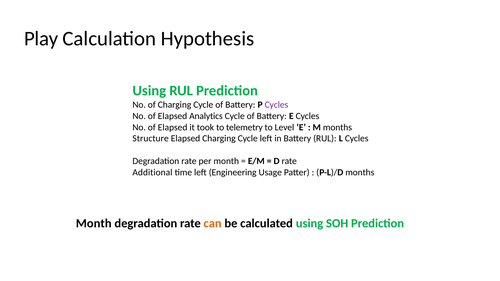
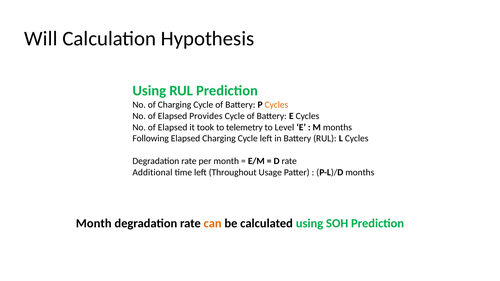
Play: Play -> Will
Cycles at (276, 105) colour: purple -> orange
Analytics: Analytics -> Provides
Structure: Structure -> Following
Engineering: Engineering -> Throughout
